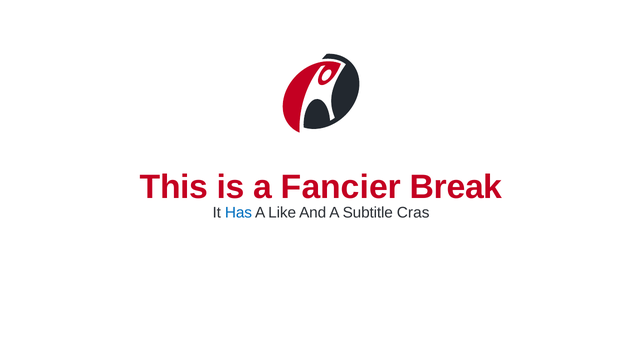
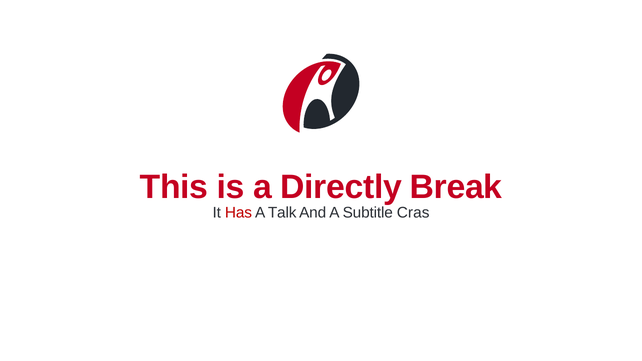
Fancier: Fancier -> Directly
Has colour: blue -> red
Like: Like -> Talk
